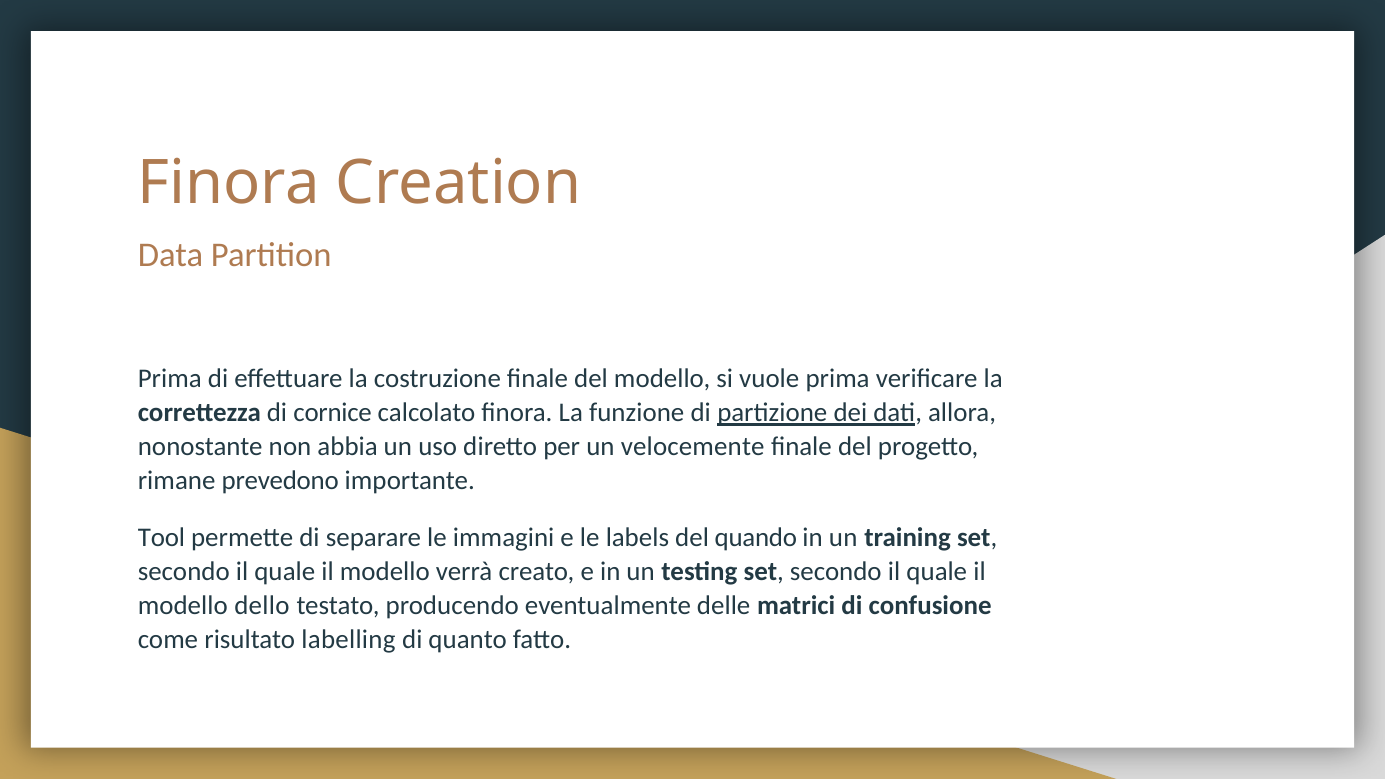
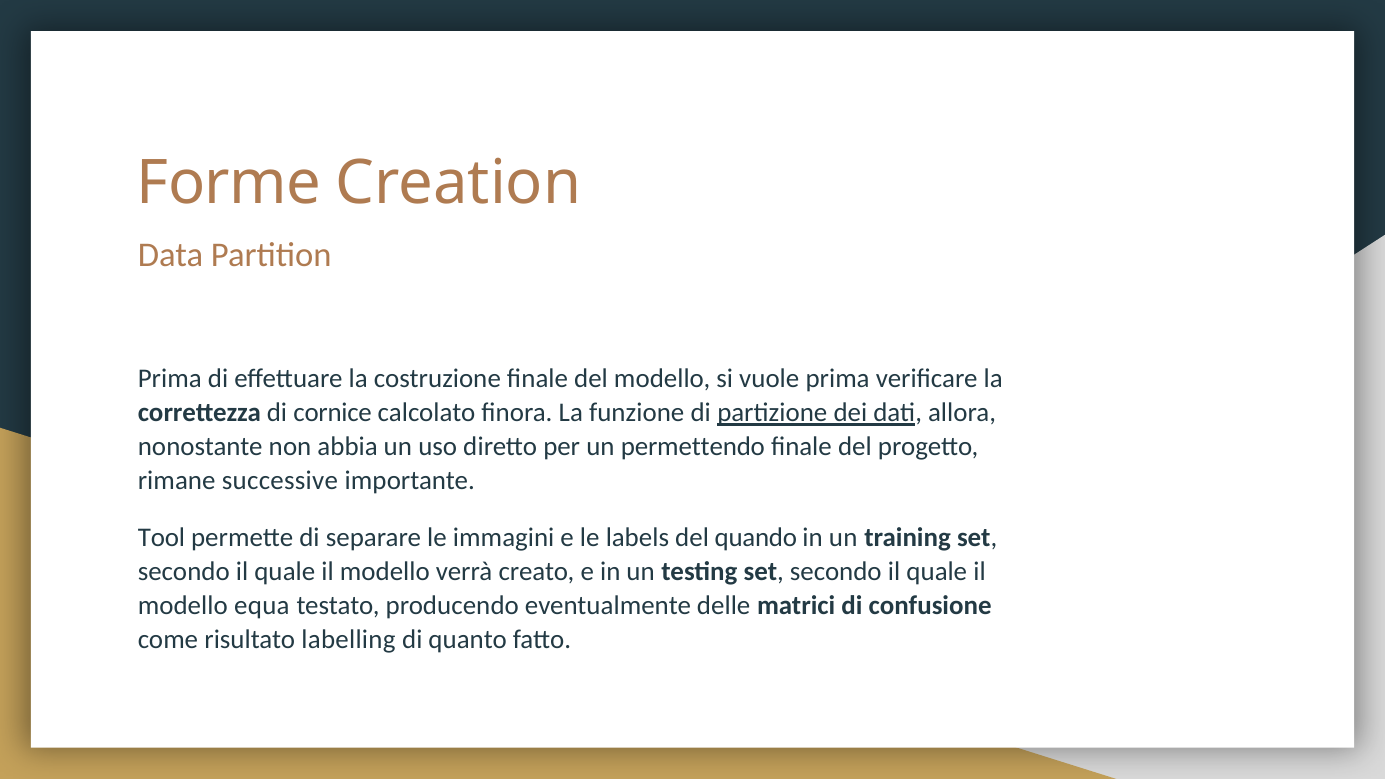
Finora at (229, 183): Finora -> Forme
velocemente: velocemente -> permettendo
prevedono: prevedono -> successive
dello: dello -> equa
